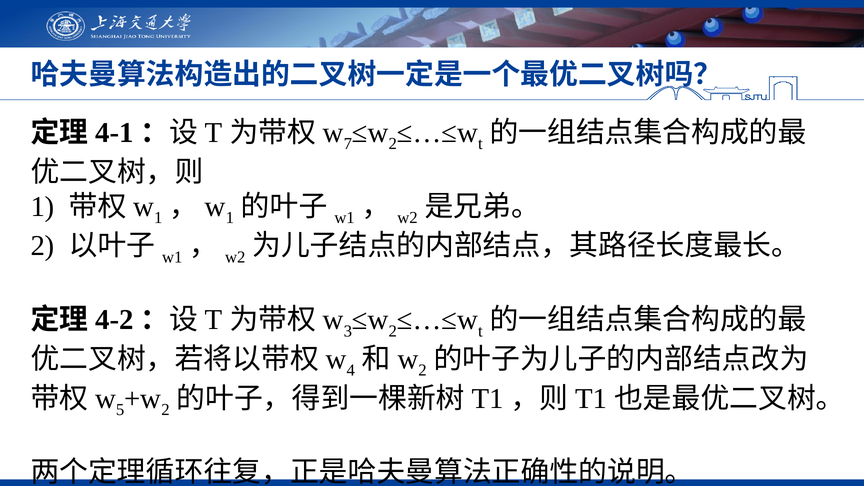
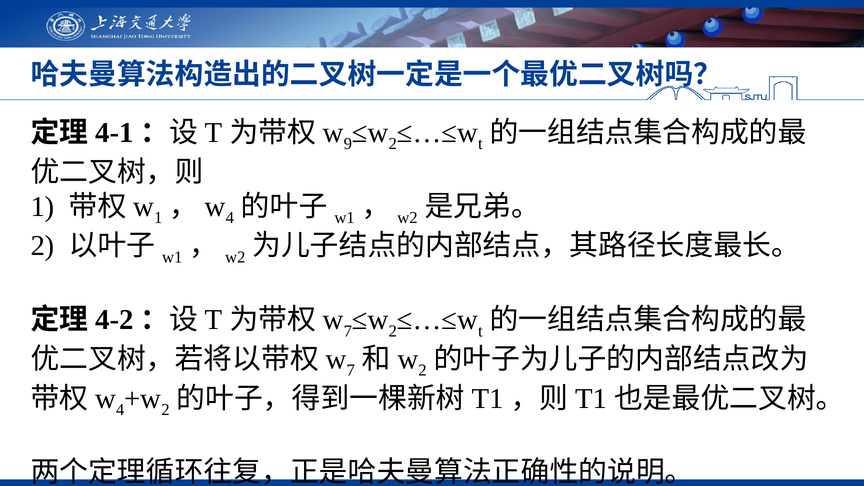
7: 7 -> 9
1 at (230, 218): 1 -> 4
3 at (348, 331): 3 -> 7
4 at (351, 370): 4 -> 7
5 at (120, 410): 5 -> 4
